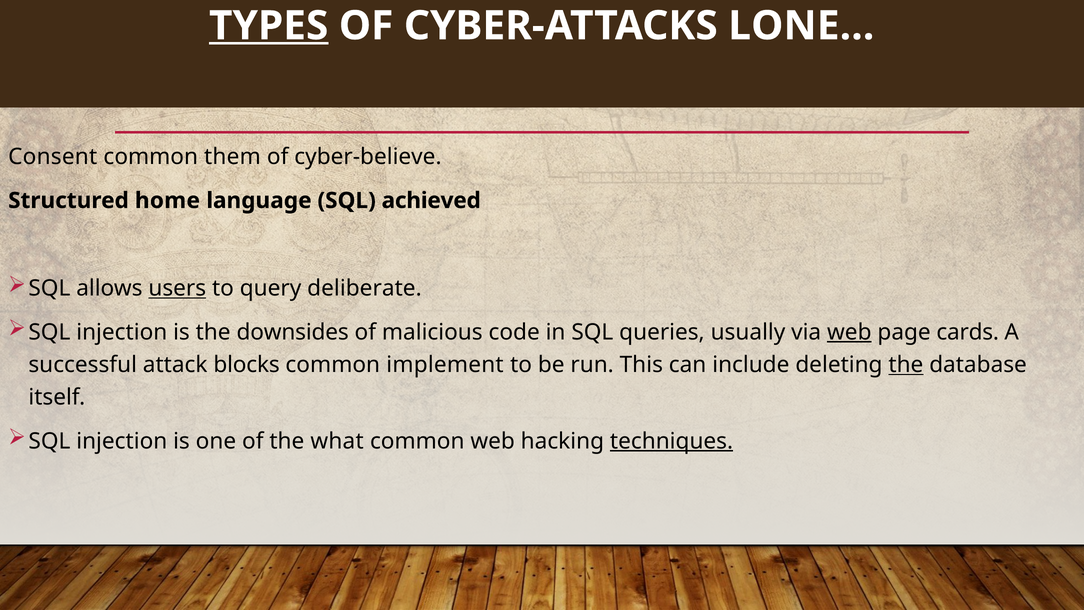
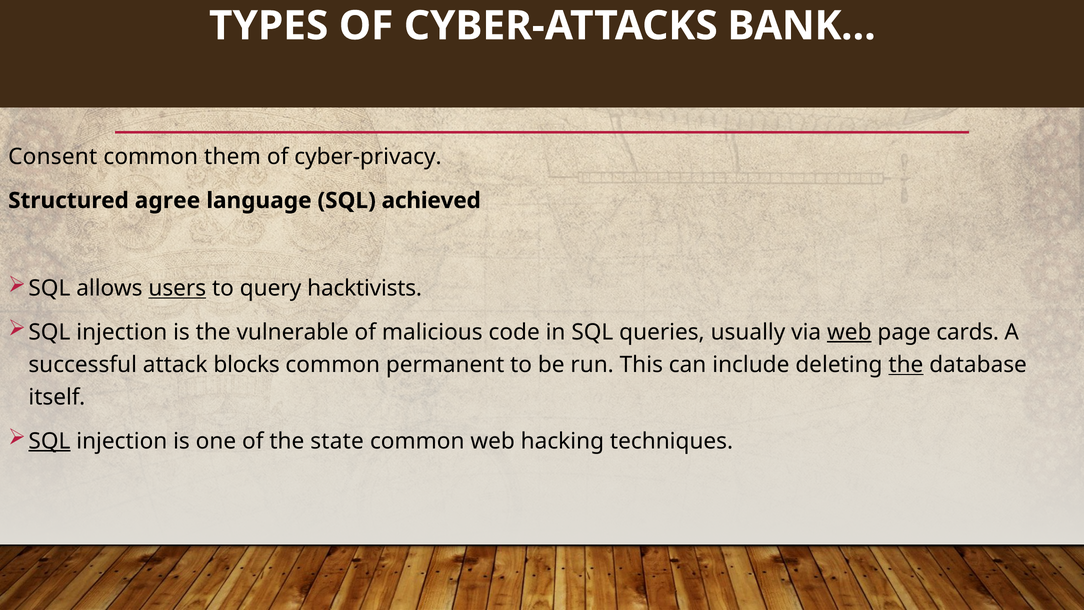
TYPES underline: present -> none
LONE…: LONE… -> BANK…
cyber-believe: cyber-believe -> cyber-privacy
home: home -> agree
deliberate: deliberate -> hacktivists
downsides: downsides -> vulnerable
implement: implement -> permanent
SQL at (49, 441) underline: none -> present
what: what -> state
techniques underline: present -> none
